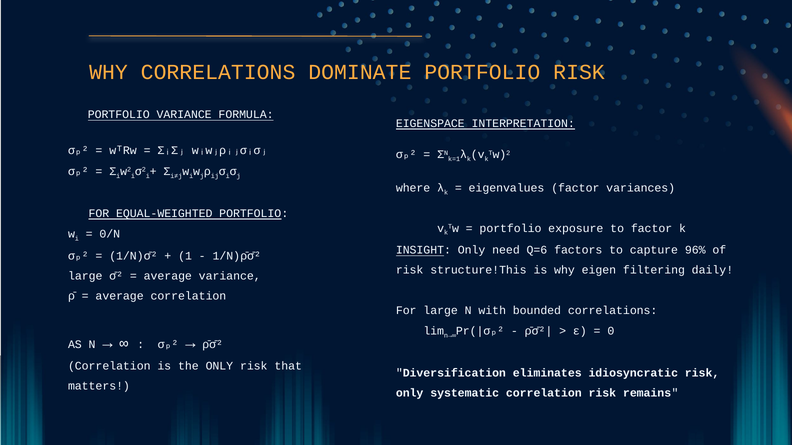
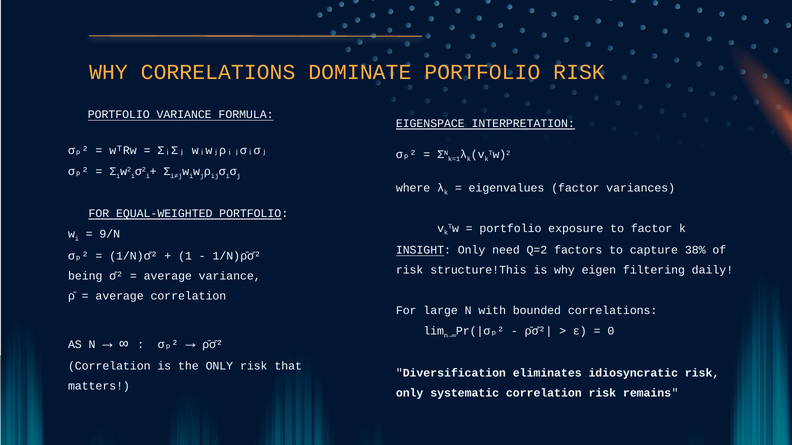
0/N: 0/N -> 9/N
Q=6: Q=6 -> Q=2
96%: 96% -> 38%
large at (85, 276): large -> being
